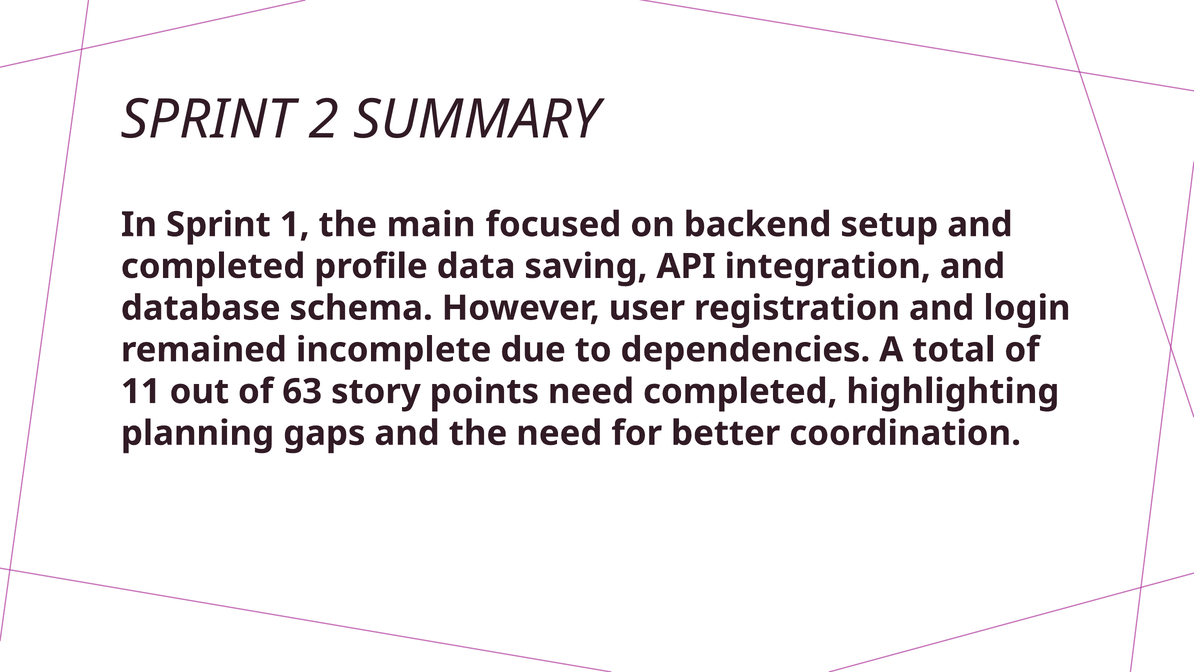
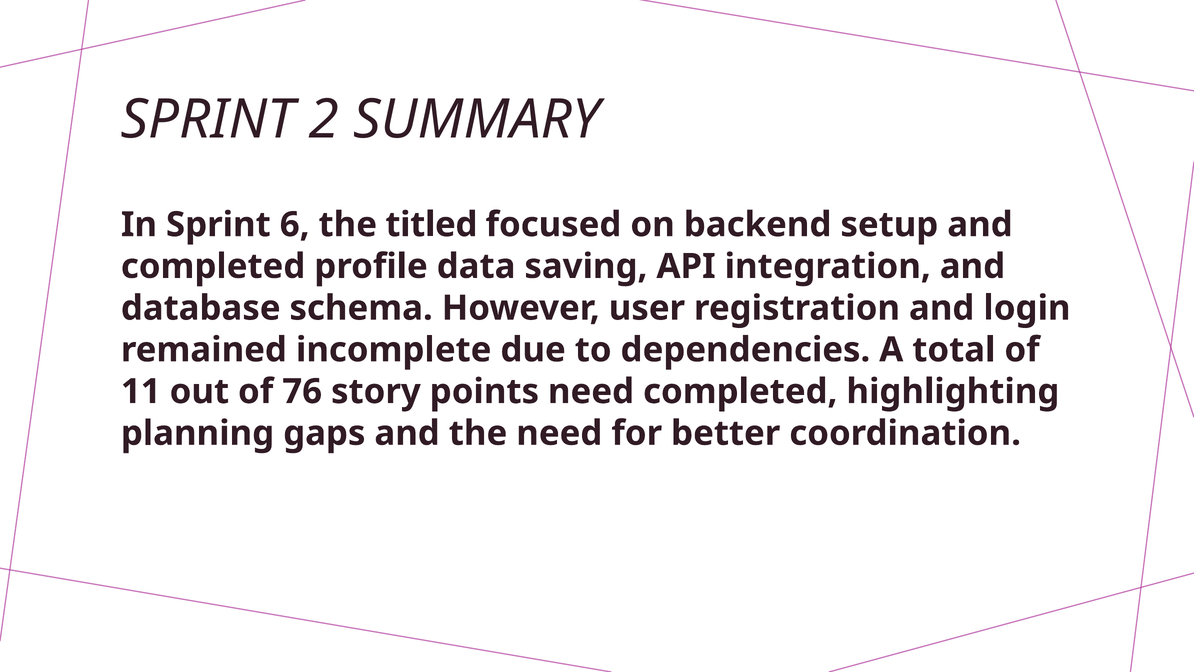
1: 1 -> 6
main: main -> titled
63: 63 -> 76
